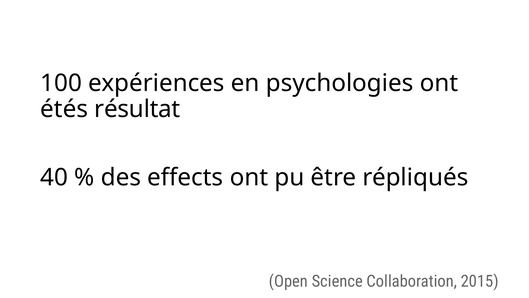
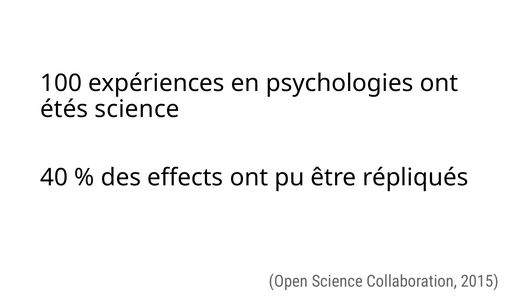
étés résultat: résultat -> science
